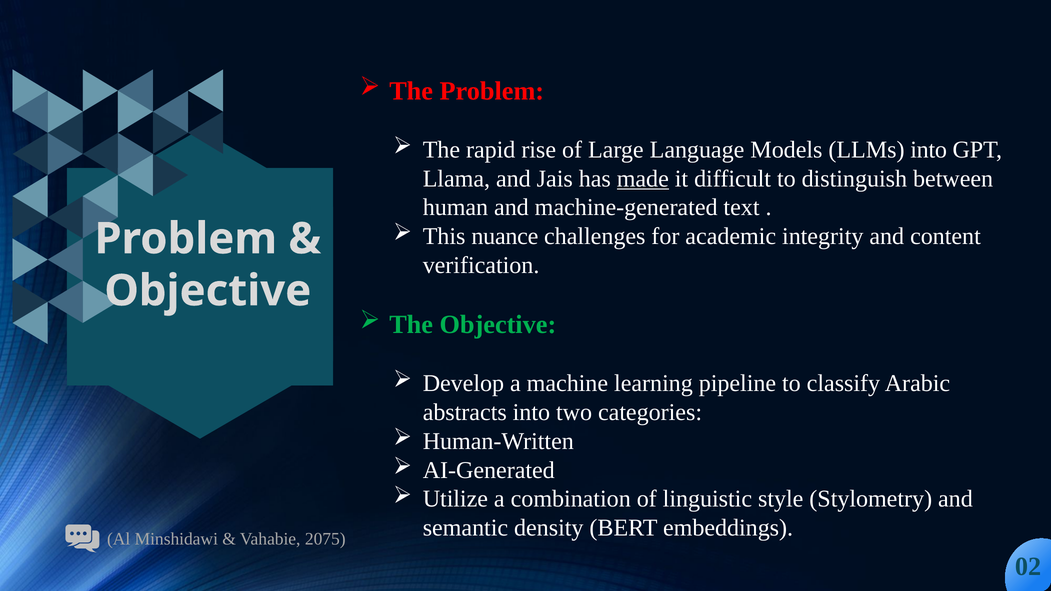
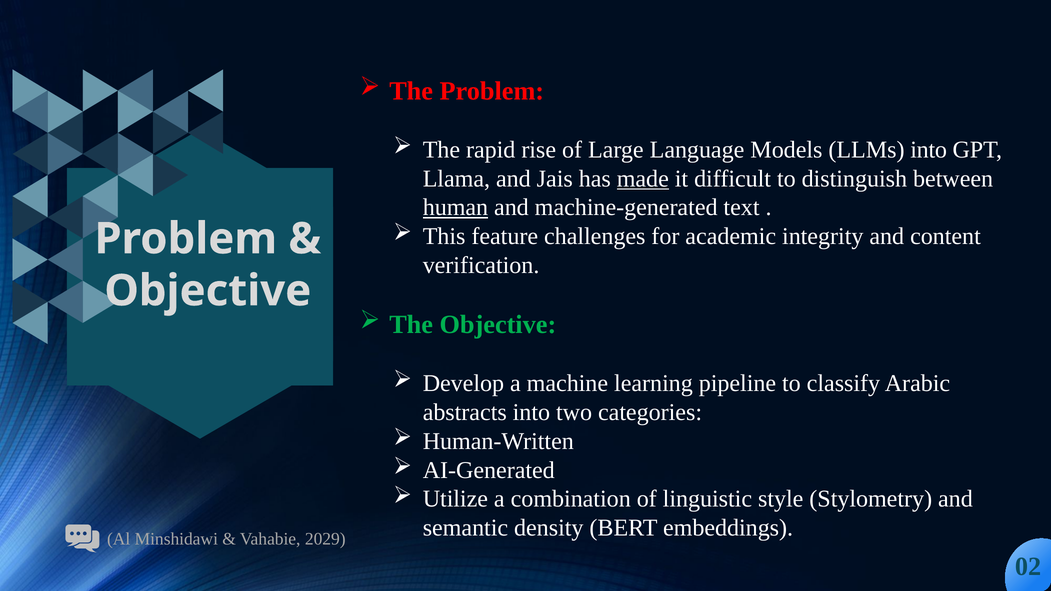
human underline: none -> present
nuance: nuance -> feature
2075: 2075 -> 2029
